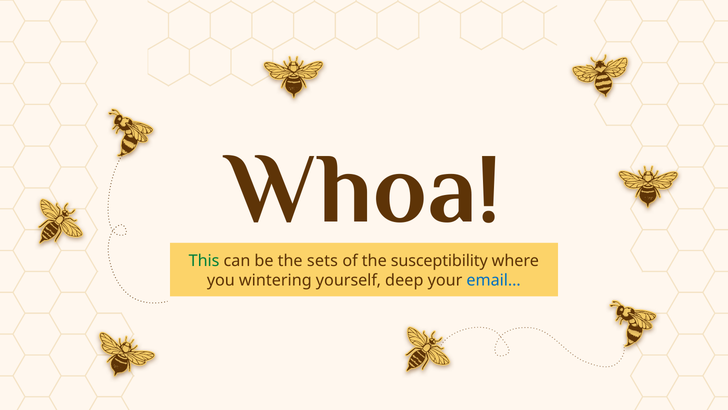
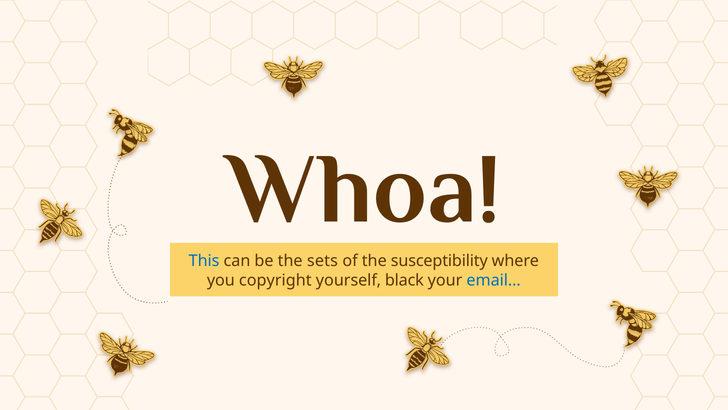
This colour: green -> blue
wintering: wintering -> copyright
deep: deep -> black
